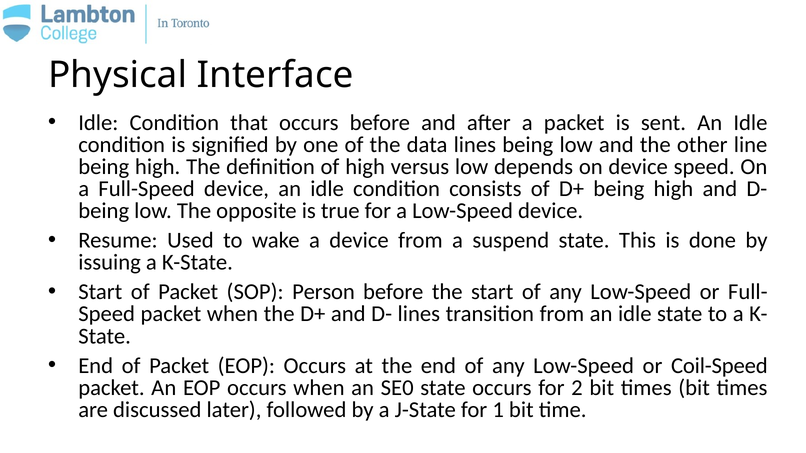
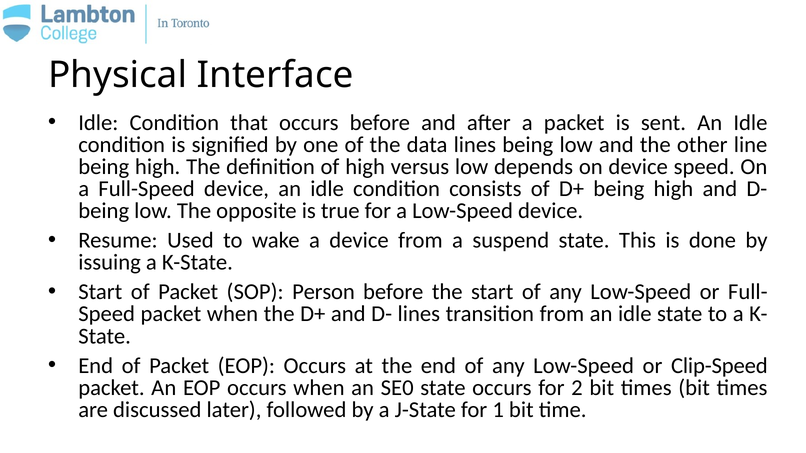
Coil-Speed: Coil-Speed -> Clip-Speed
